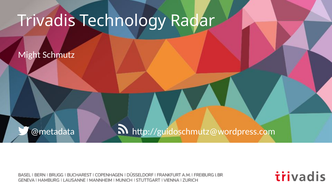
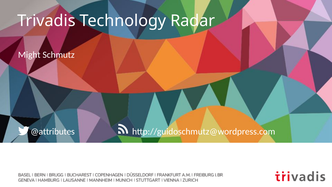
@metadata: @metadata -> @attributes
